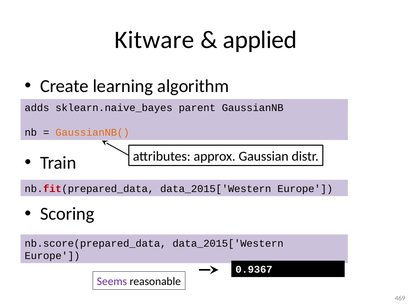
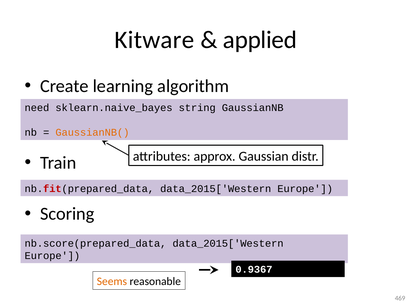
adds: adds -> need
parent: parent -> string
Seems colour: purple -> orange
